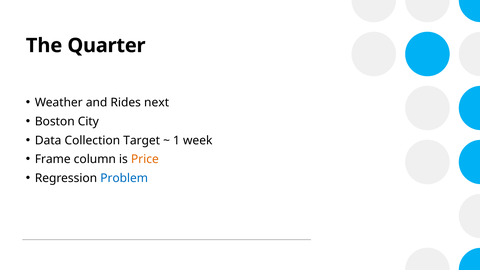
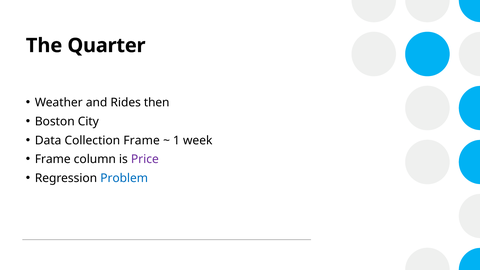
next: next -> then
Collection Target: Target -> Frame
Price colour: orange -> purple
